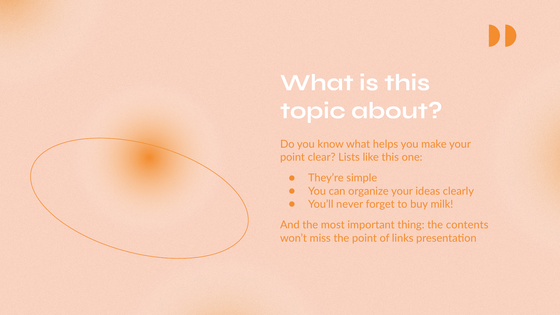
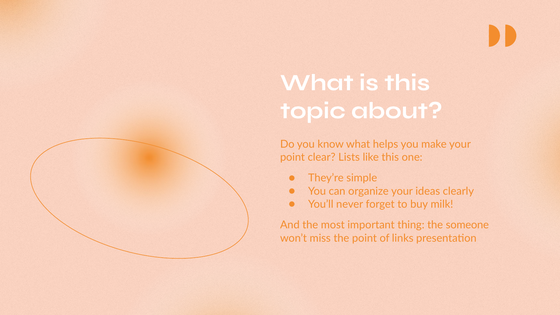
contents: contents -> someone
